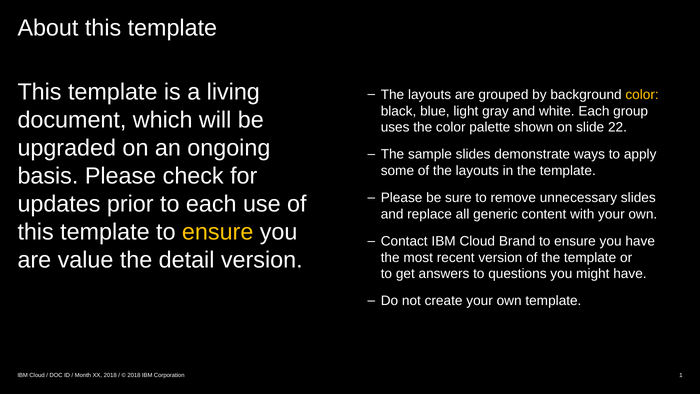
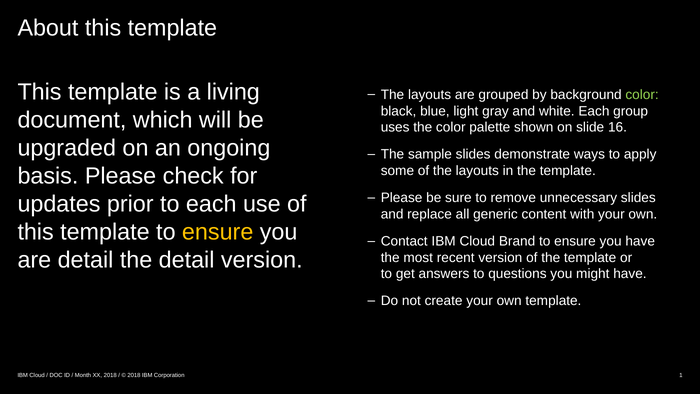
color at (642, 95) colour: yellow -> light green
22: 22 -> 16
are value: value -> detail
